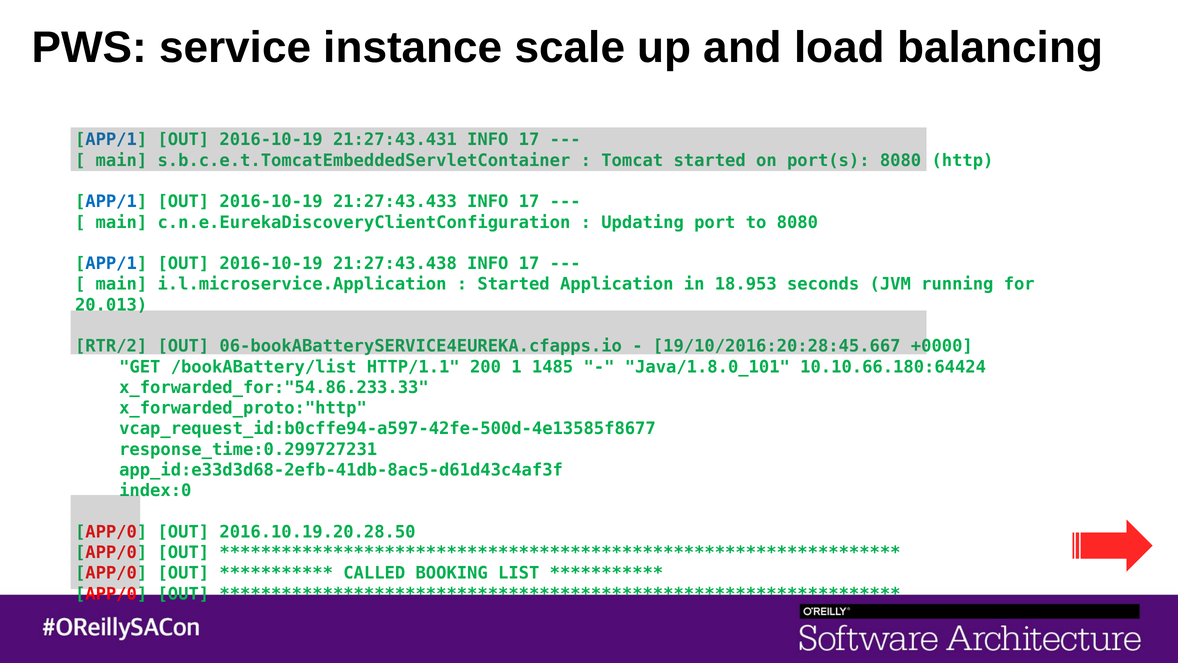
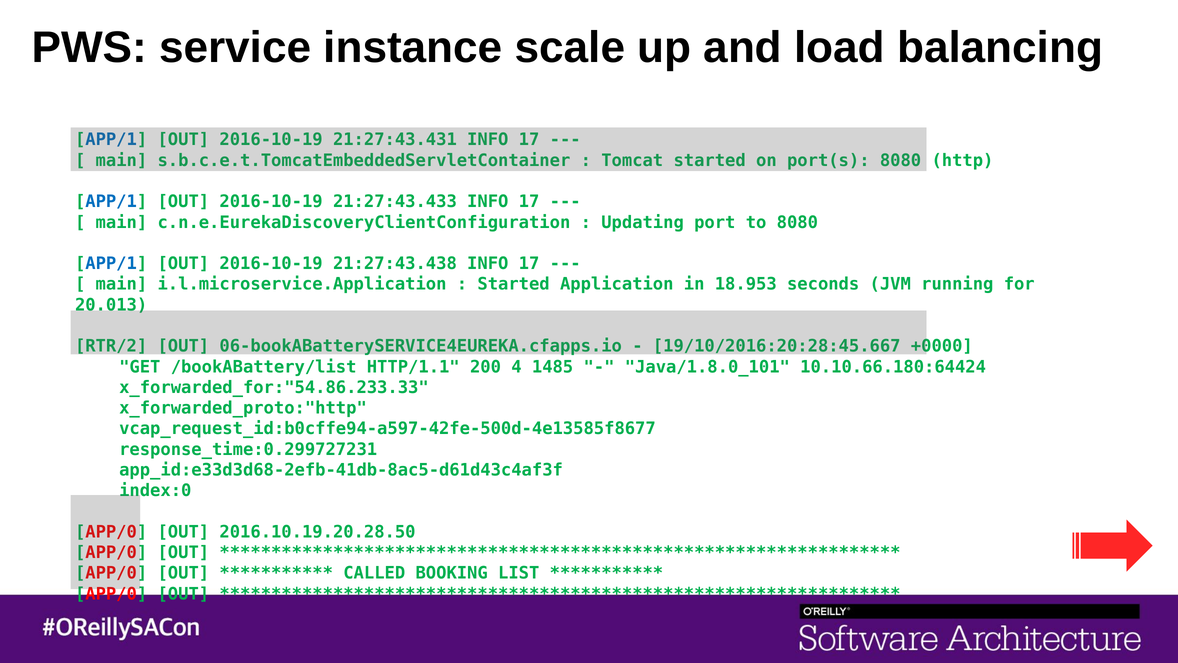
1: 1 -> 4
